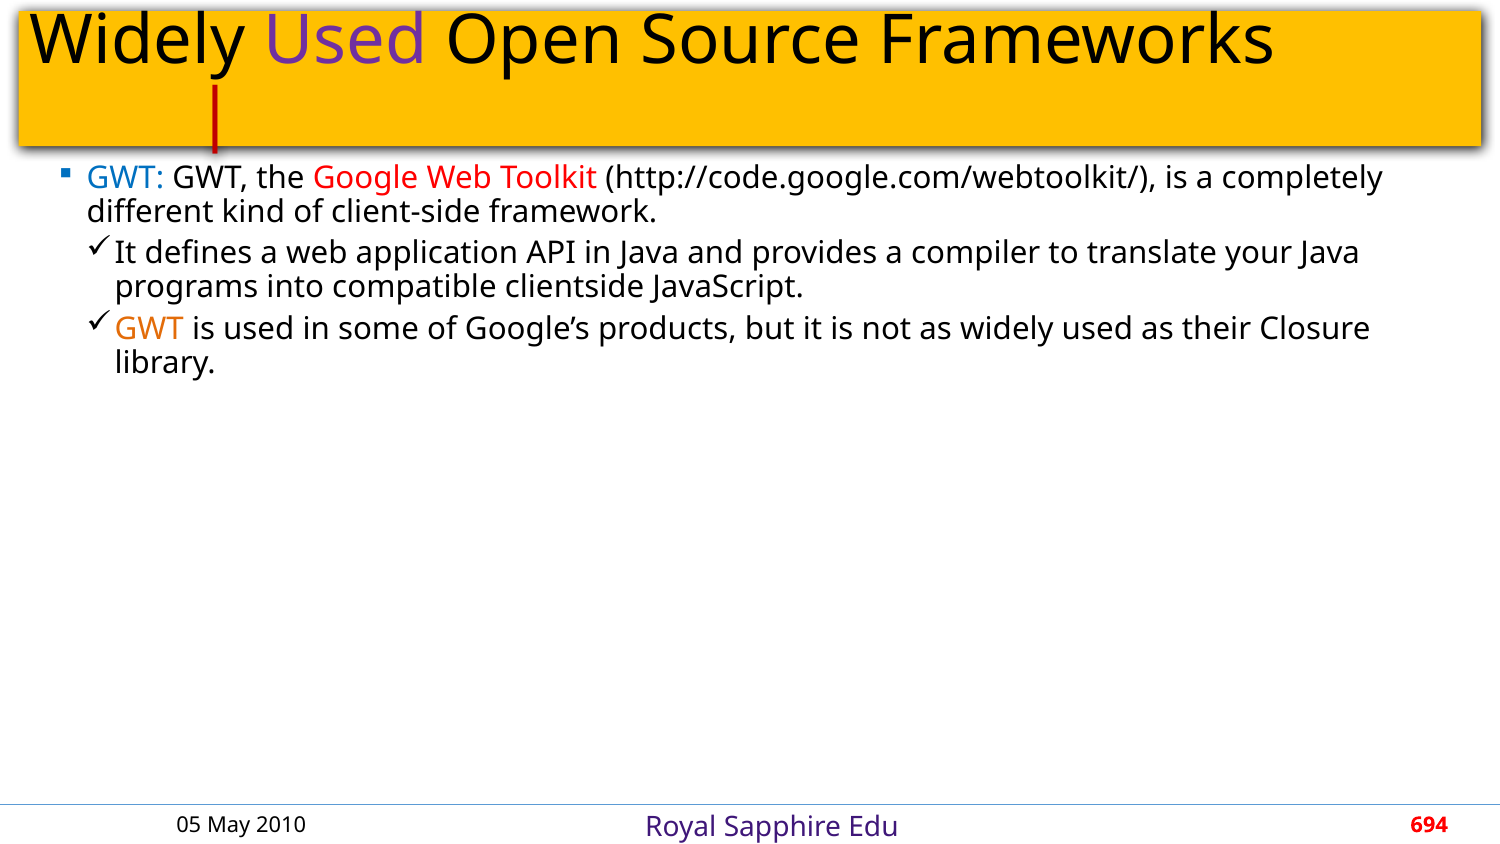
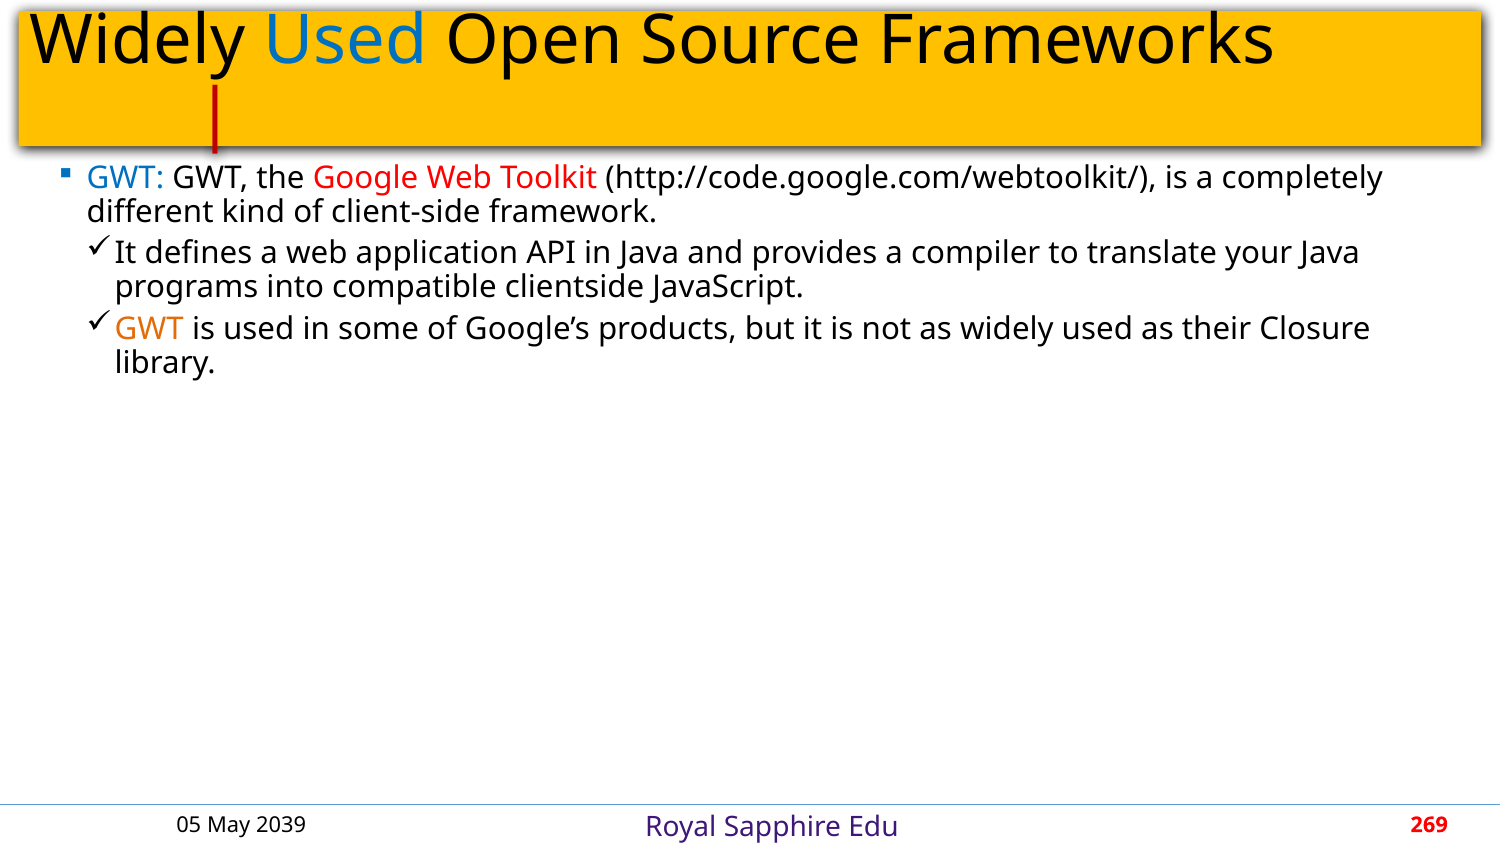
Used at (345, 41) colour: purple -> blue
2010: 2010 -> 2039
694: 694 -> 269
